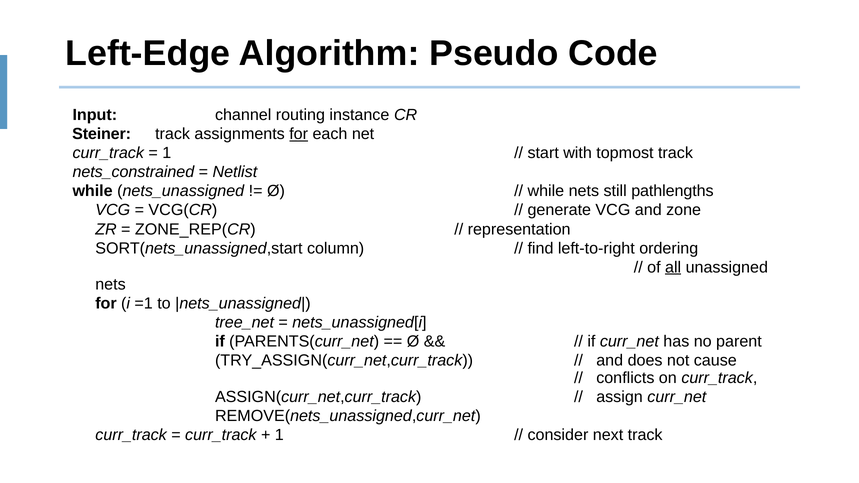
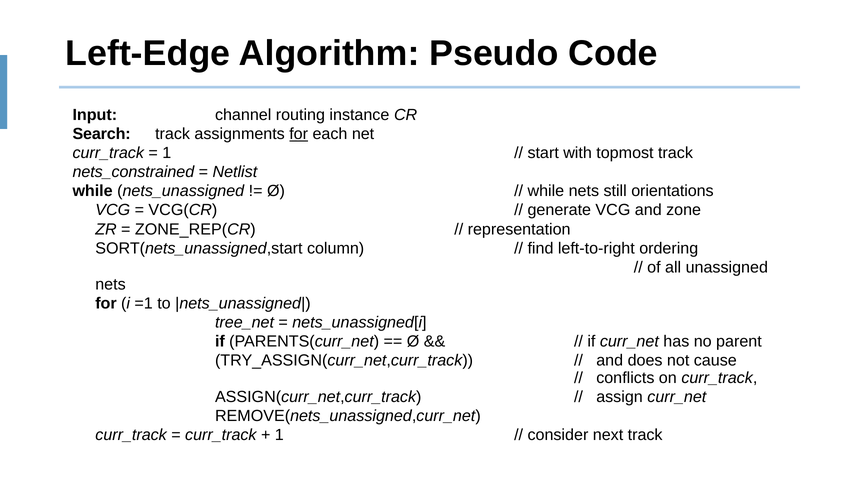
Steiner: Steiner -> Search
pathlengths: pathlengths -> orientations
all underline: present -> none
